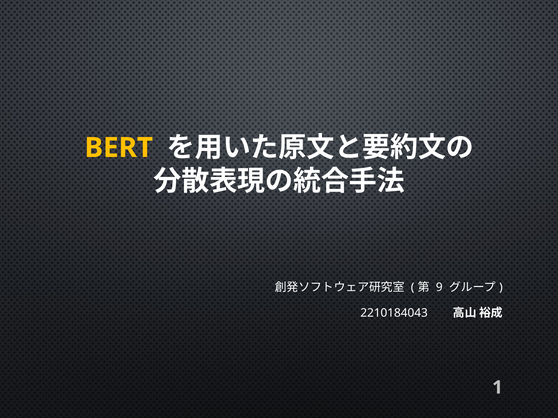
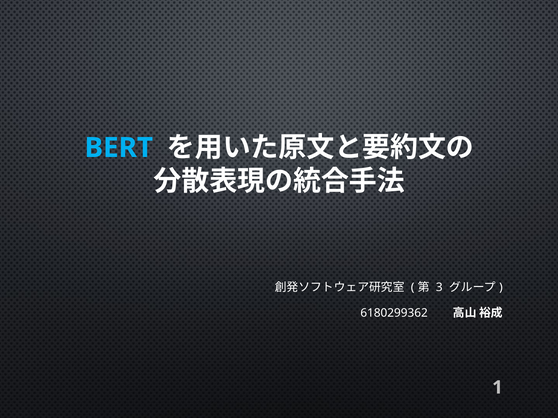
BERT colour: yellow -> light blue
9: 9 -> 3
2210184043: 2210184043 -> 6180299362
